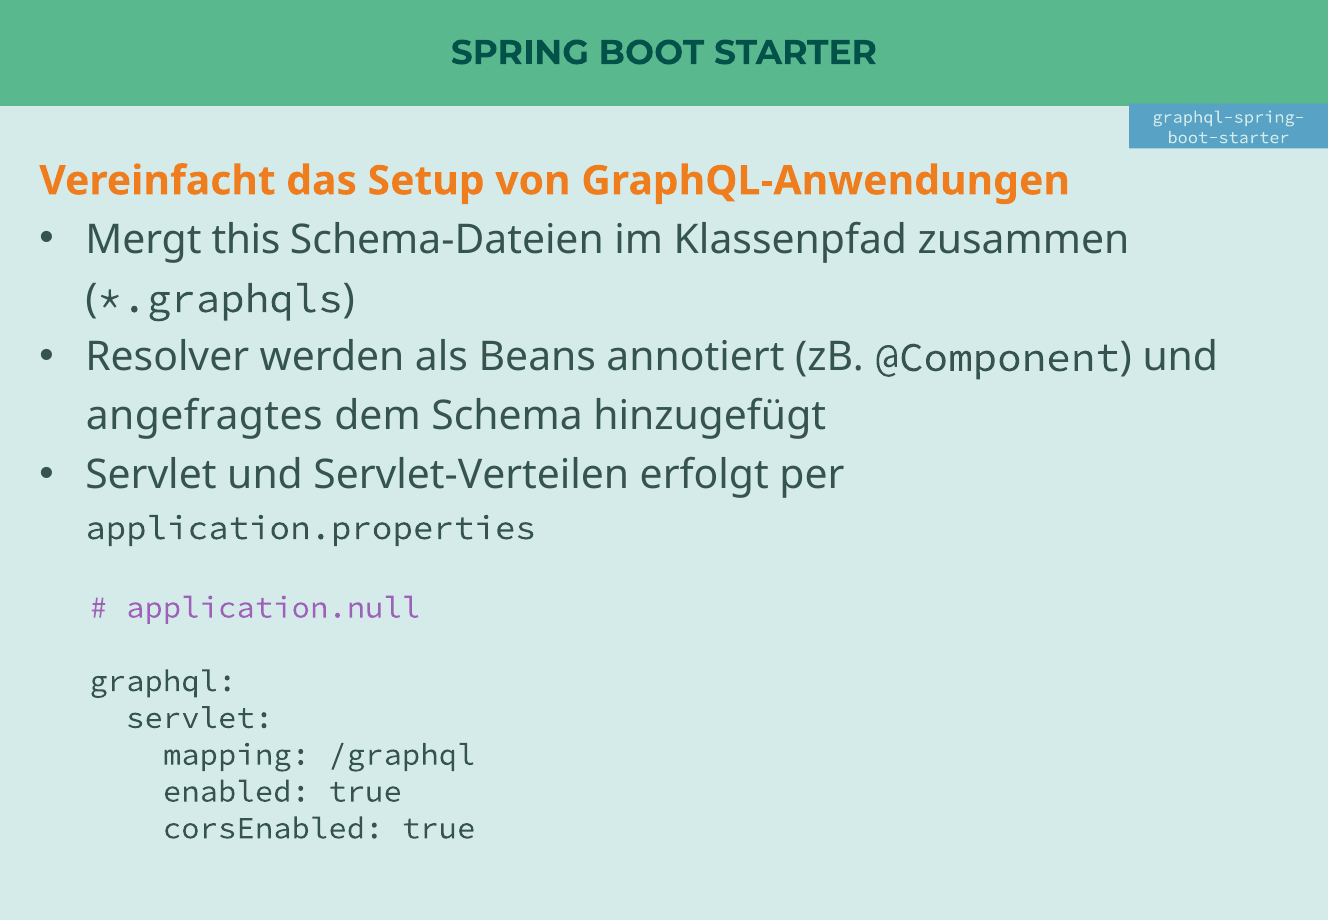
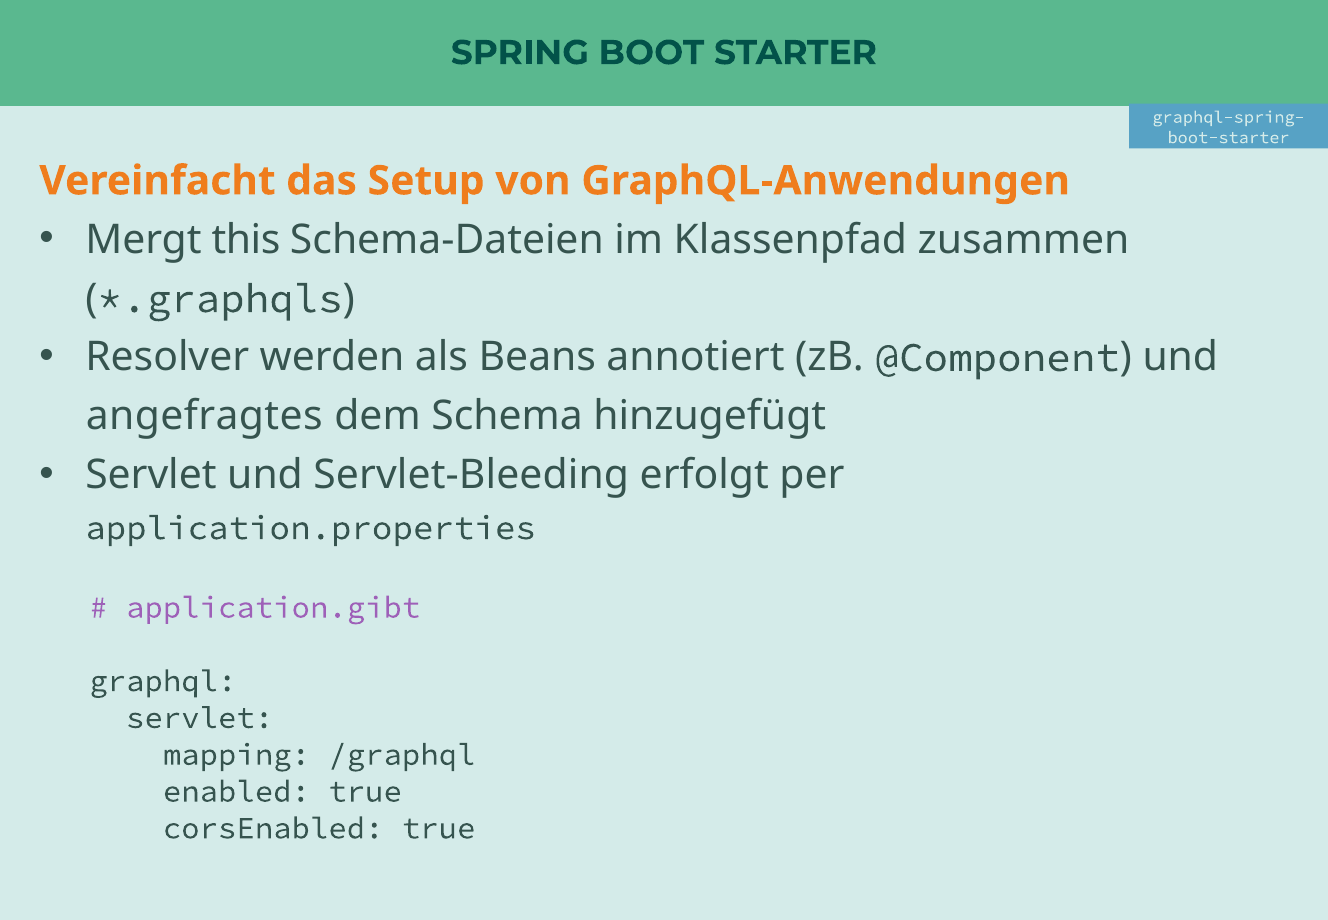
Servlet-Verteilen: Servlet-Verteilen -> Servlet-Bleeding
application.null: application.null -> application.gibt
